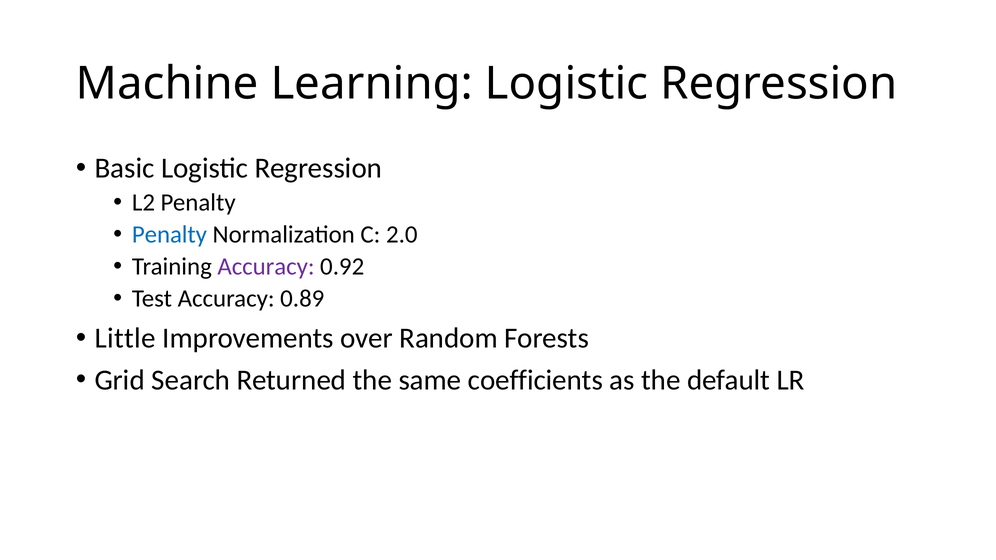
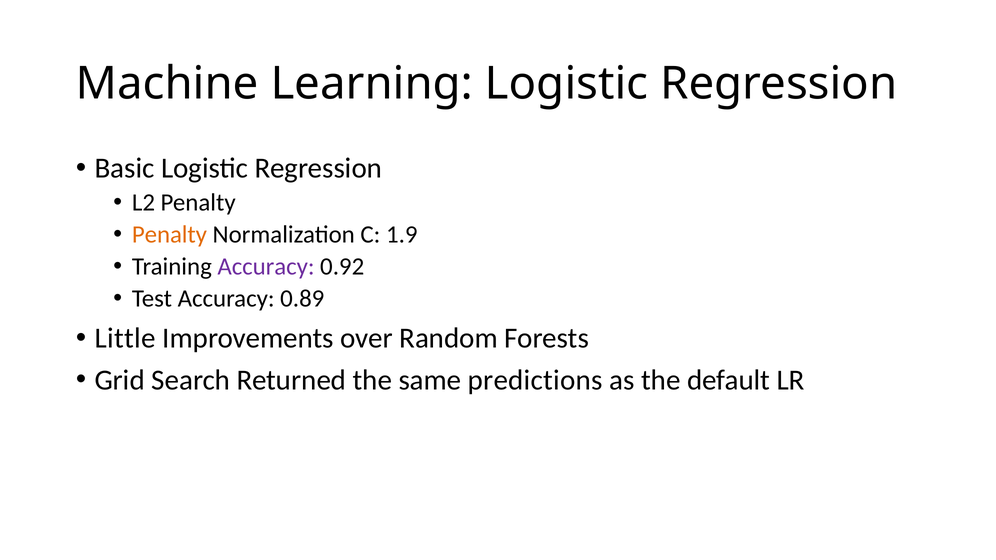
Penalty at (169, 235) colour: blue -> orange
2.0: 2.0 -> 1.9
coefficients: coefficients -> predictions
